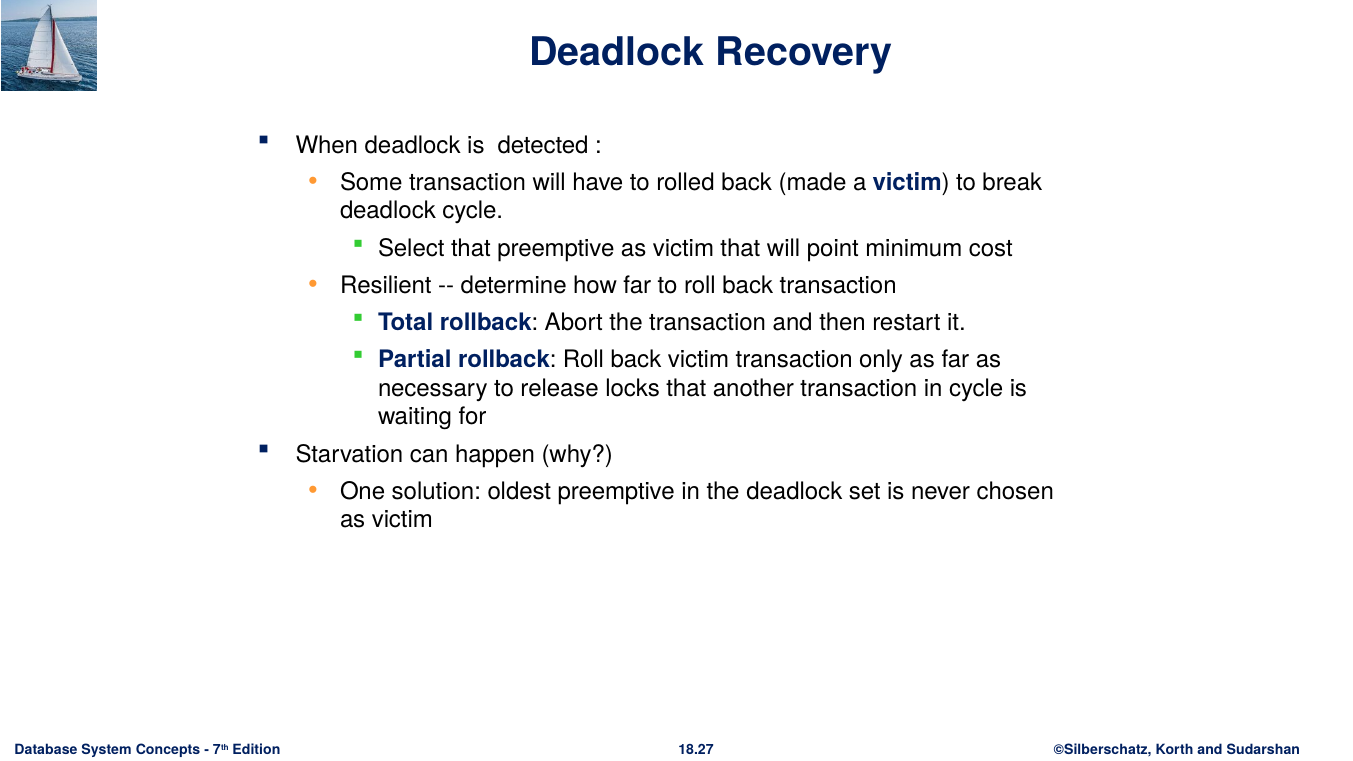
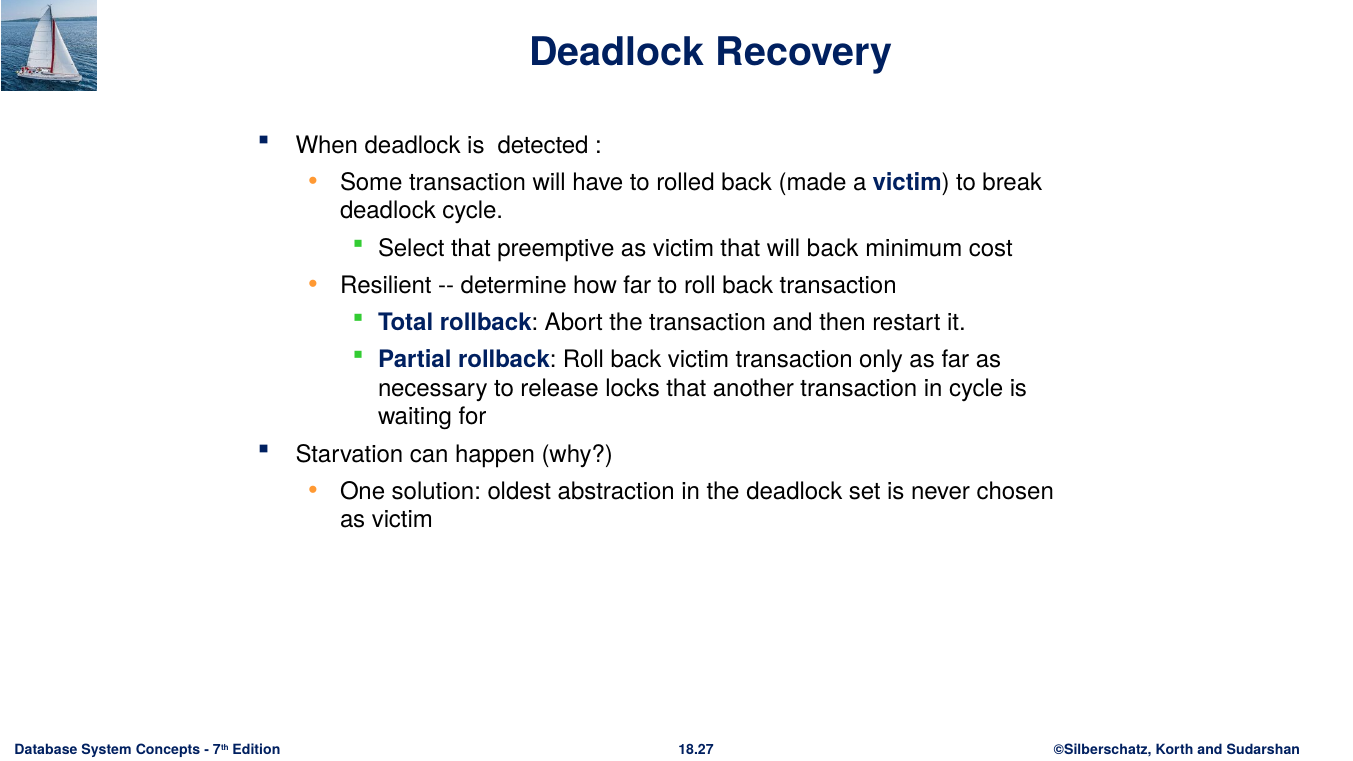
will point: point -> back
oldest preemptive: preemptive -> abstraction
